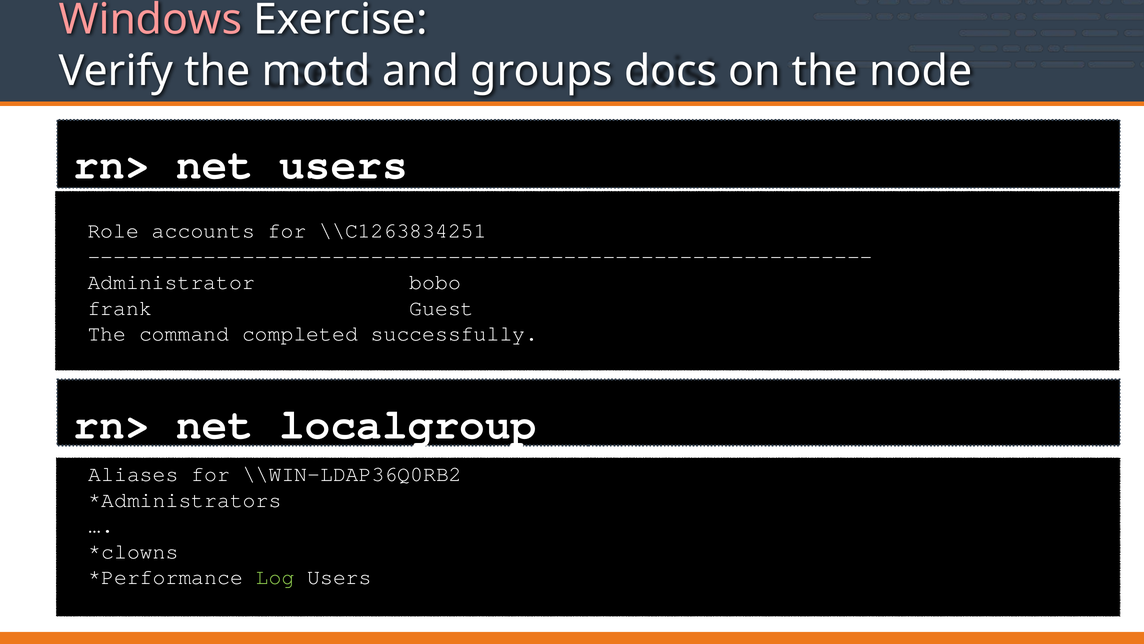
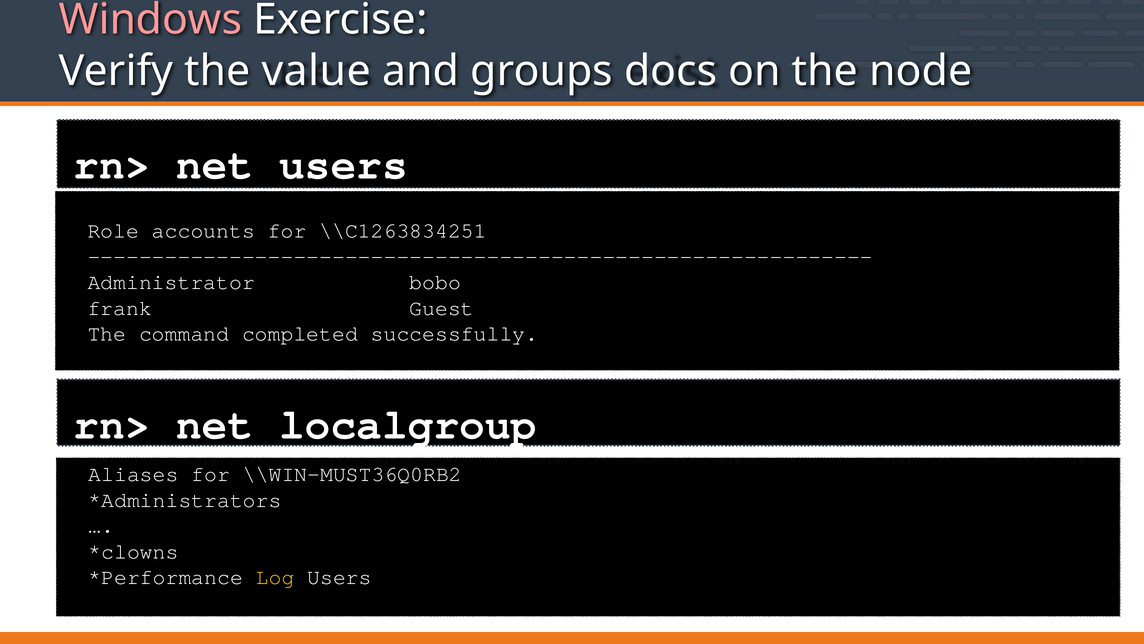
motd: motd -> value
\\WIN-LDAP36Q0RB2: \\WIN-LDAP36Q0RB2 -> \\WIN-MUST36Q0RB2
Log colour: light green -> yellow
